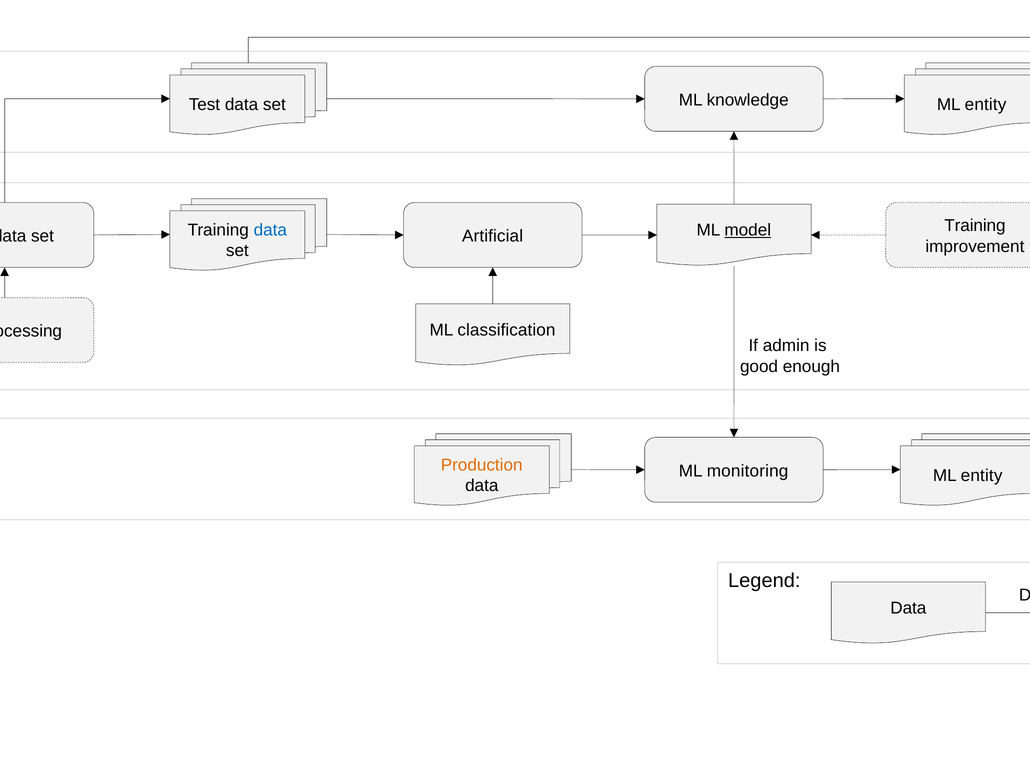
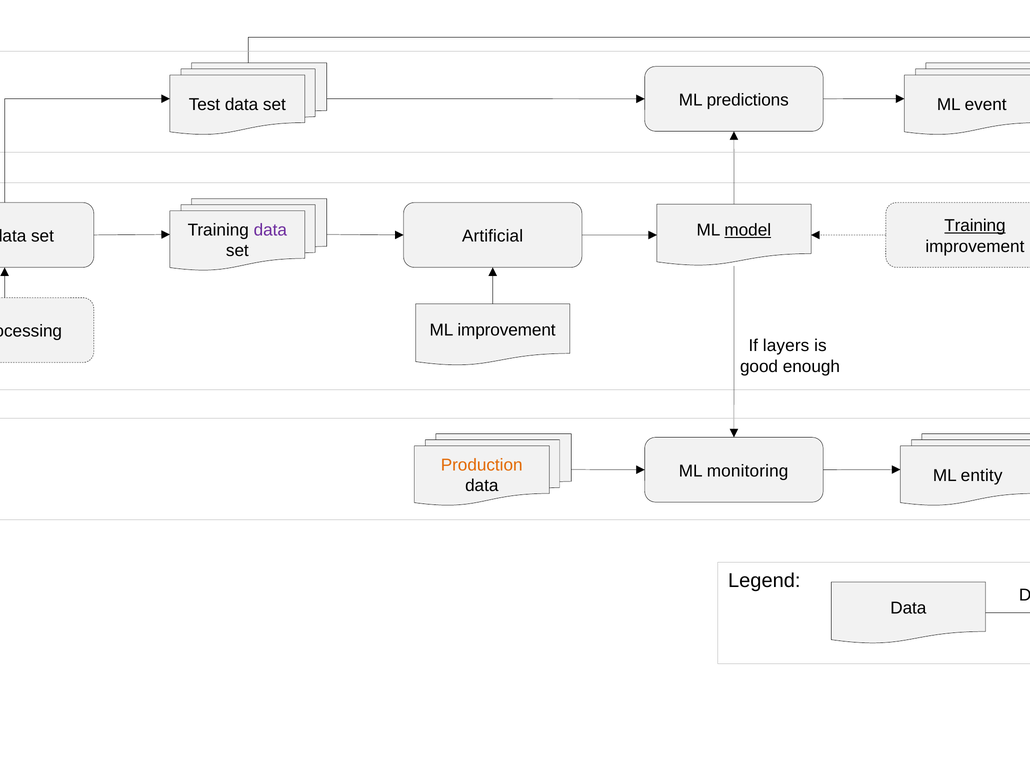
knowledge: knowledge -> predictions
entity at (986, 105): entity -> event
Training at (975, 226) underline: none -> present
data at (270, 230) colour: blue -> purple
ML classification: classification -> improvement
admin: admin -> layers
